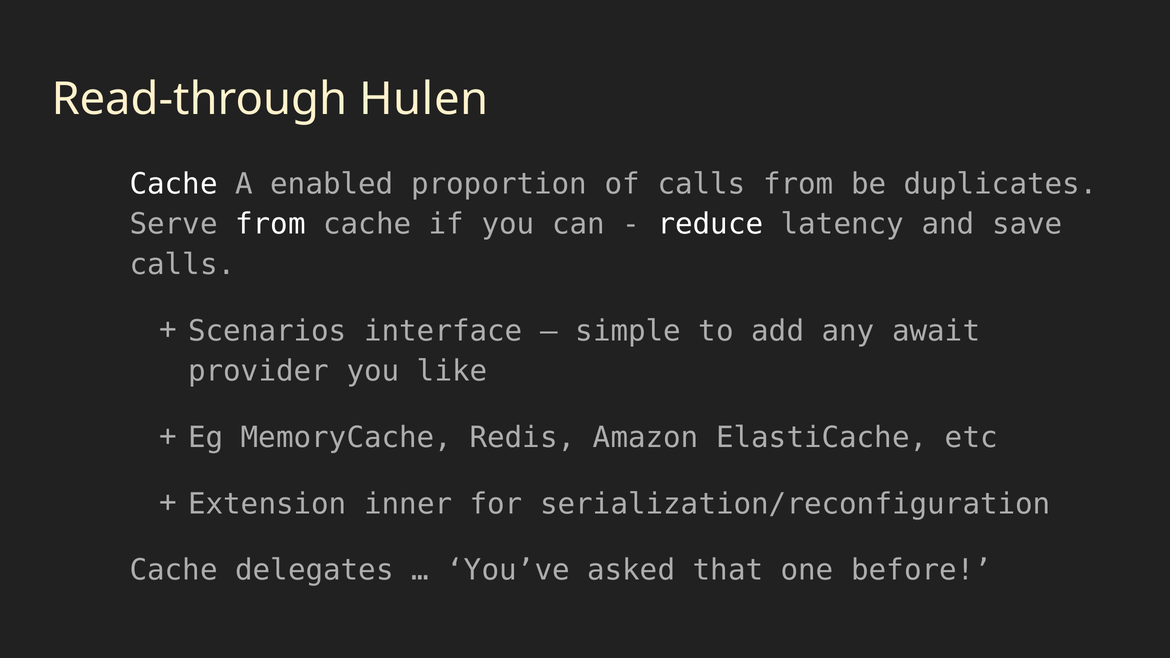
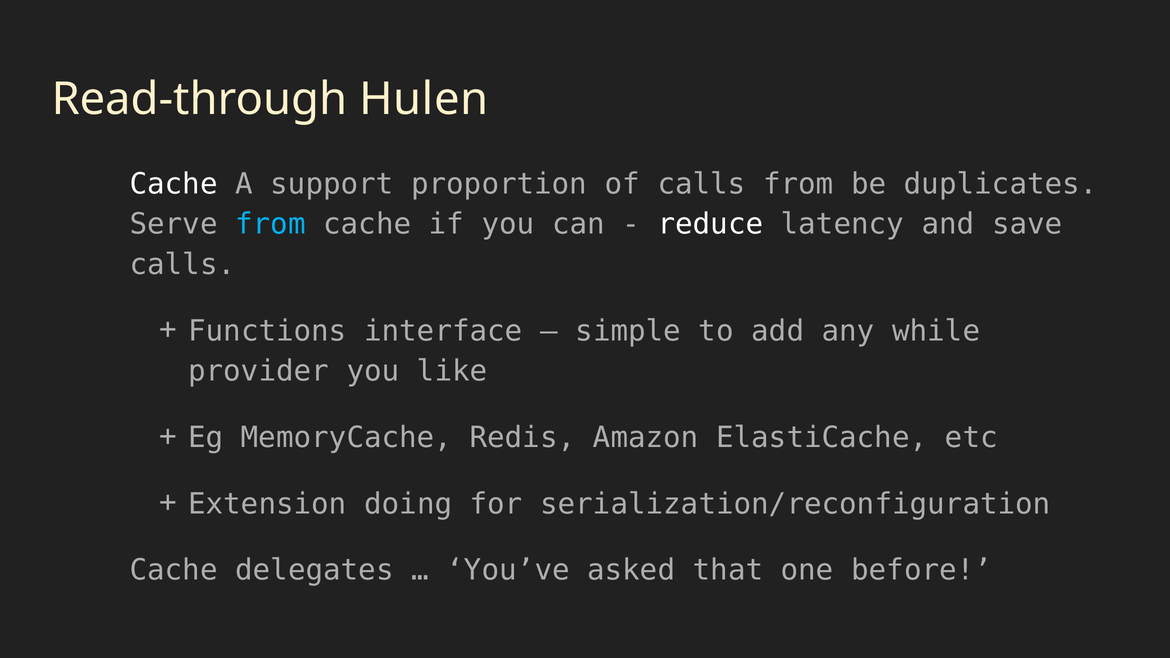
enabled: enabled -> support
from at (270, 224) colour: white -> light blue
Scenarios: Scenarios -> Functions
await: await -> while
inner: inner -> doing
